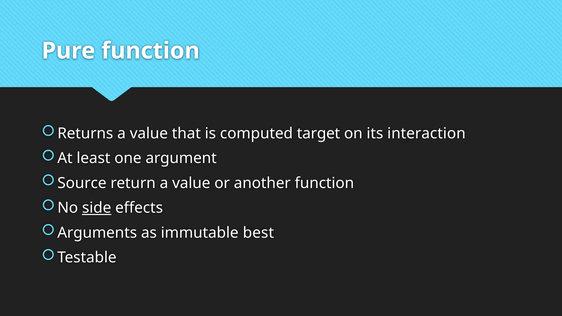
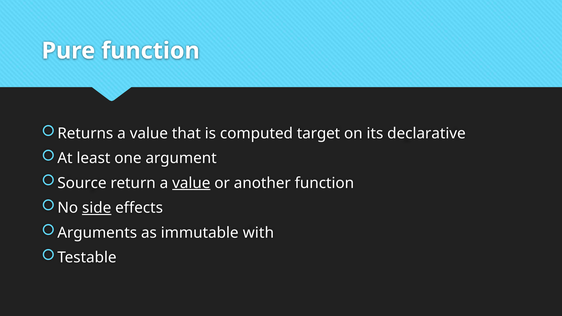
interaction: interaction -> declarative
value at (191, 183) underline: none -> present
best: best -> with
